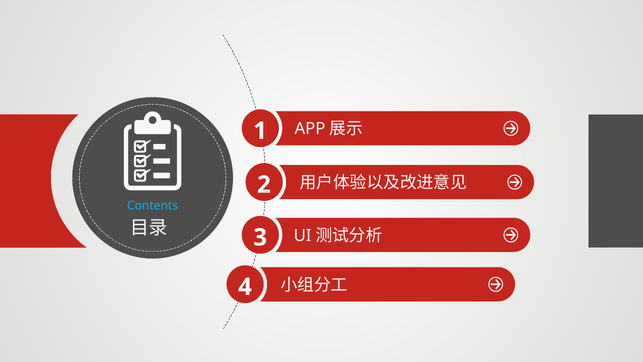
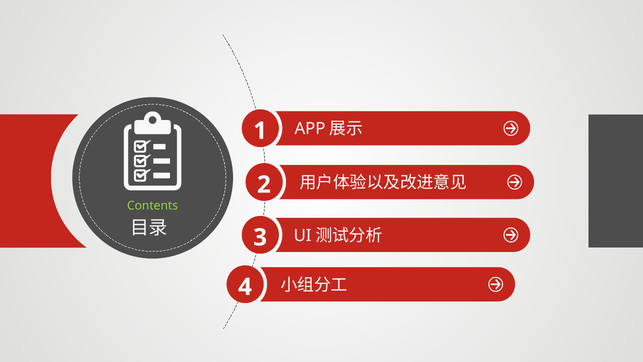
Contents colour: light blue -> light green
